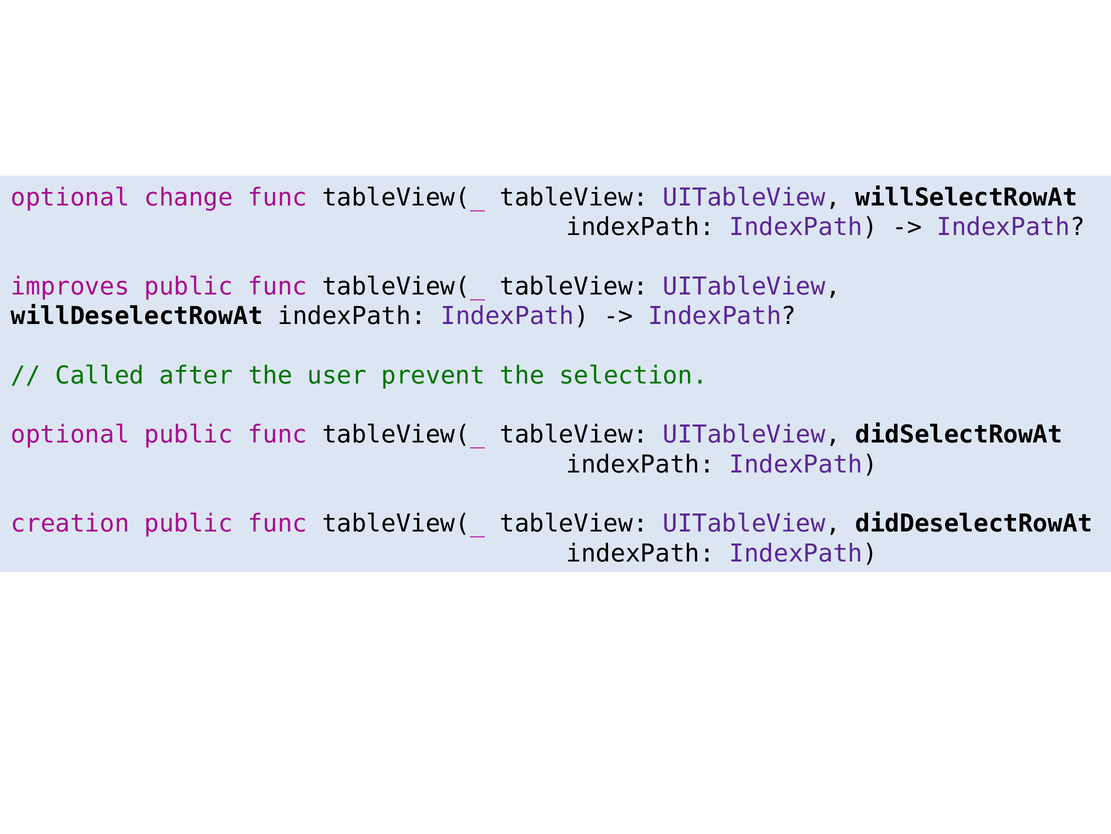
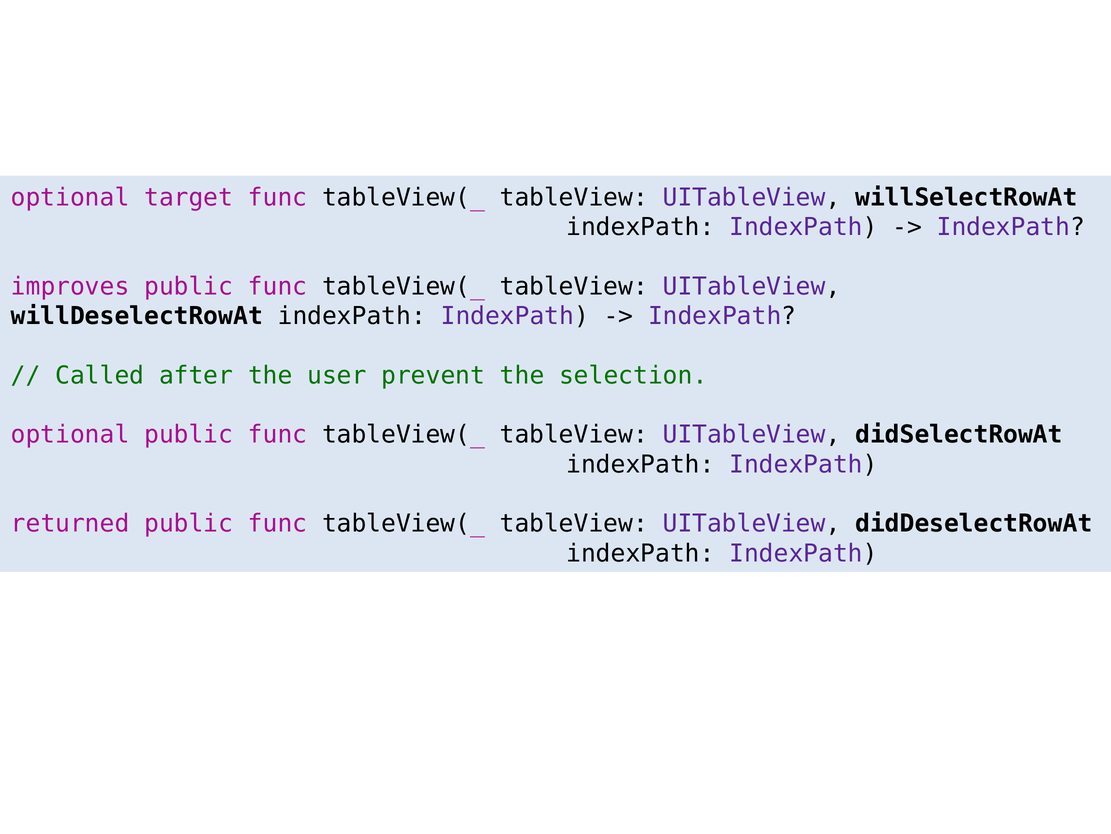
change: change -> target
creation: creation -> returned
